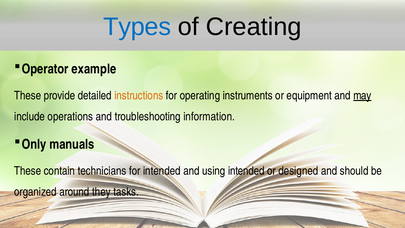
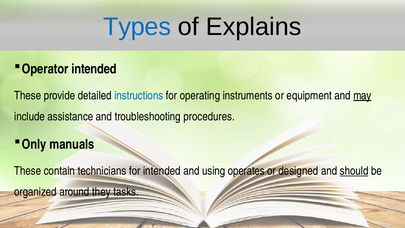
Creating: Creating -> Explains
Operator example: example -> intended
instructions colour: orange -> blue
operations: operations -> assistance
information: information -> procedures
using intended: intended -> operates
should underline: none -> present
